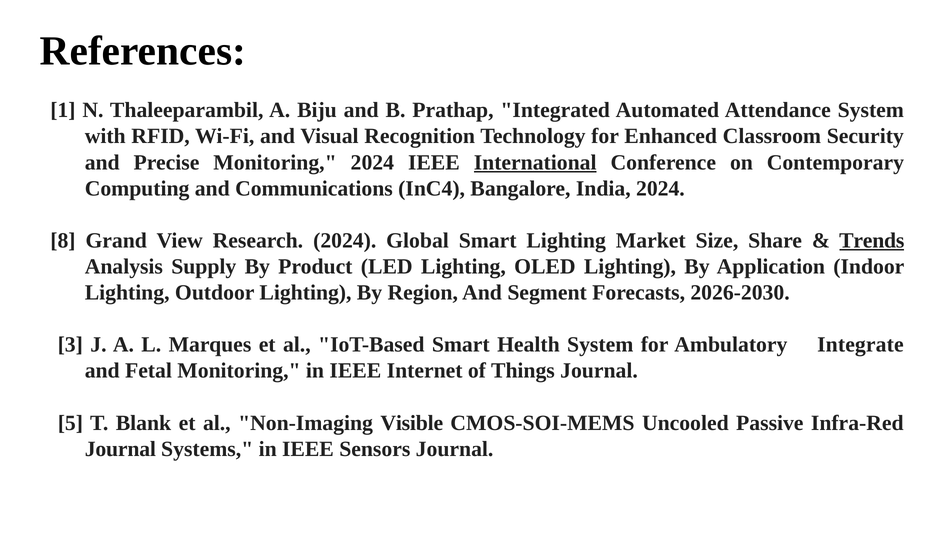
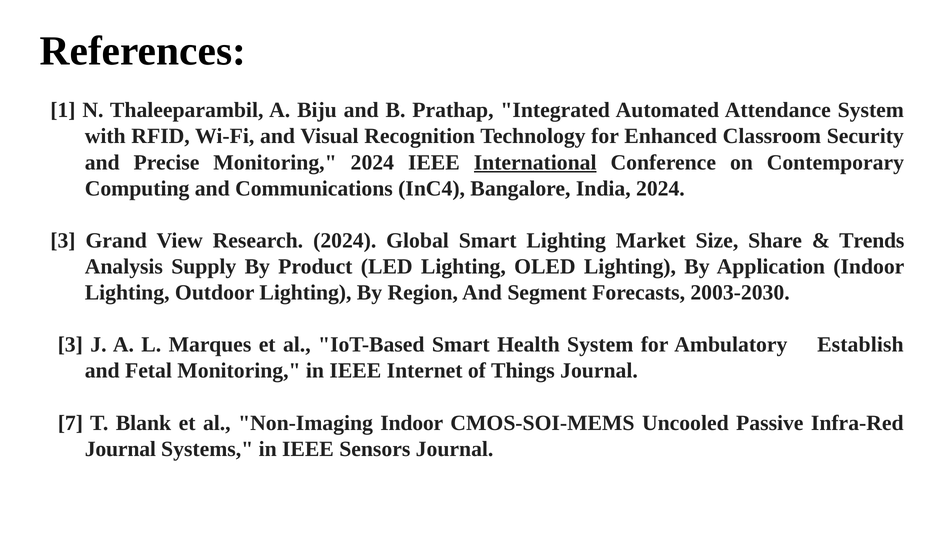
8 at (63, 241): 8 -> 3
Trends underline: present -> none
2026-2030: 2026-2030 -> 2003-2030
Integrate: Integrate -> Establish
5: 5 -> 7
Non-Imaging Visible: Visible -> Indoor
